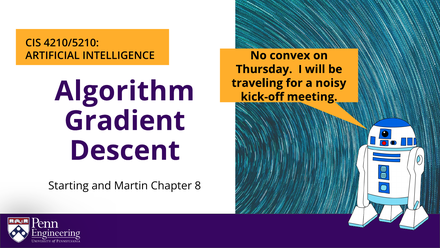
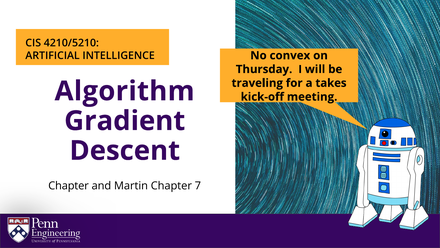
noisy: noisy -> takes
Starting at (68, 185): Starting -> Chapter
8: 8 -> 7
